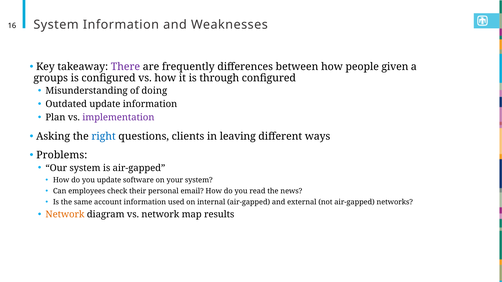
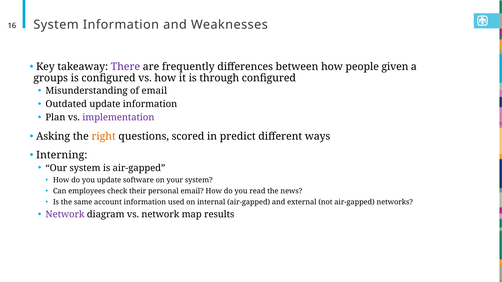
of doing: doing -> email
right colour: blue -> orange
clients: clients -> scored
leaving: leaving -> predict
Problems: Problems -> Interning
Network at (65, 215) colour: orange -> purple
